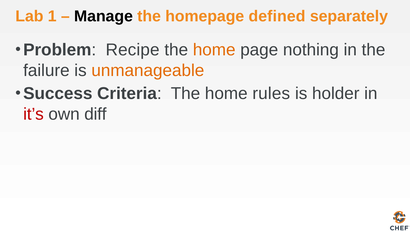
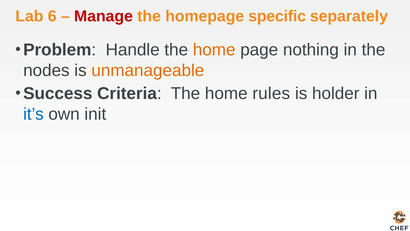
1: 1 -> 6
Manage colour: black -> red
defined: defined -> specific
Recipe: Recipe -> Handle
failure: failure -> nodes
it’s colour: red -> blue
diff: diff -> init
